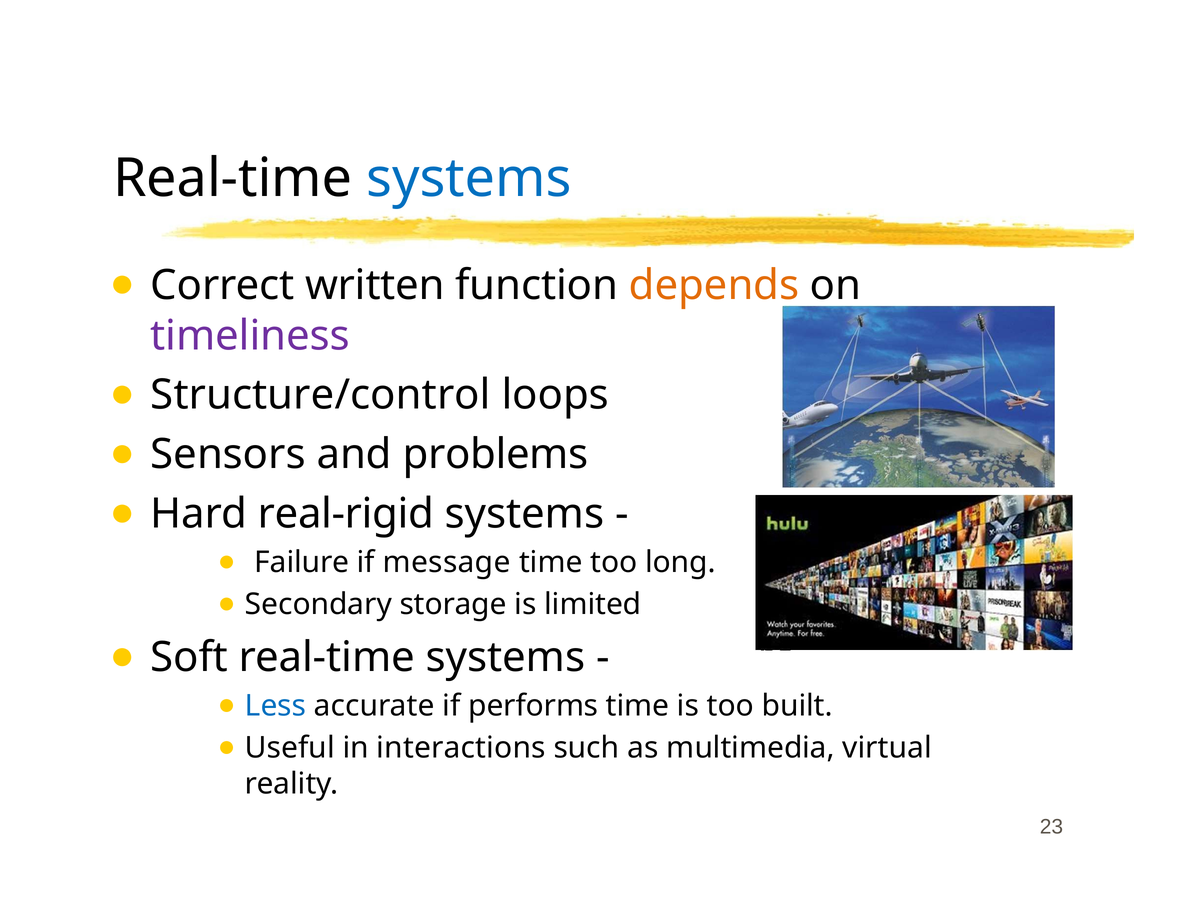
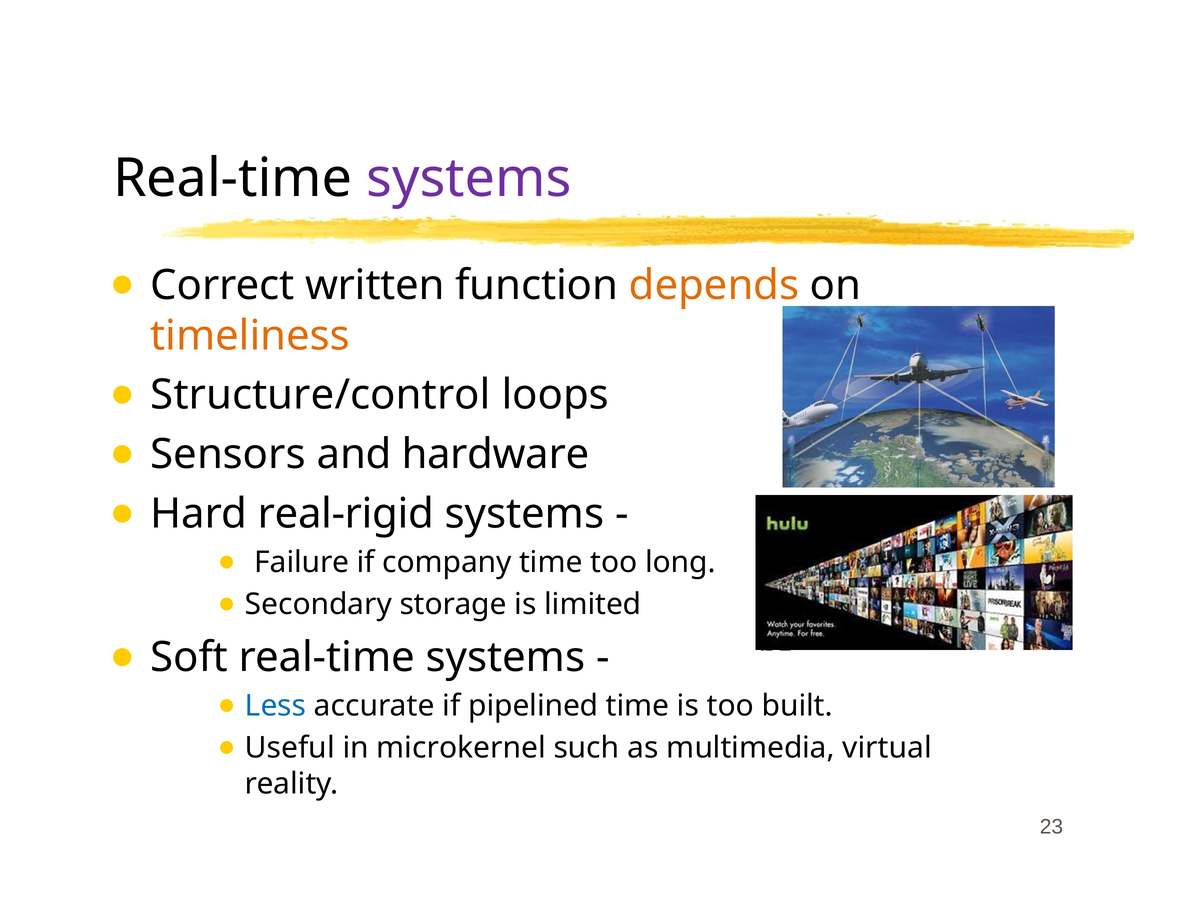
systems at (469, 179) colour: blue -> purple
timeliness colour: purple -> orange
problems: problems -> hardware
message: message -> company
performs: performs -> pipelined
interactions: interactions -> microkernel
